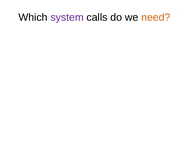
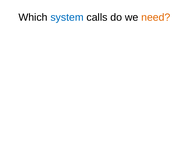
system colour: purple -> blue
